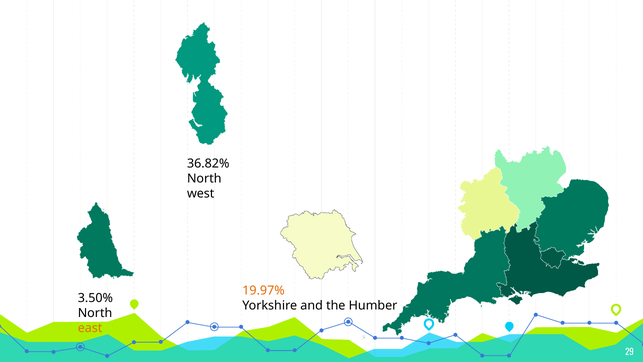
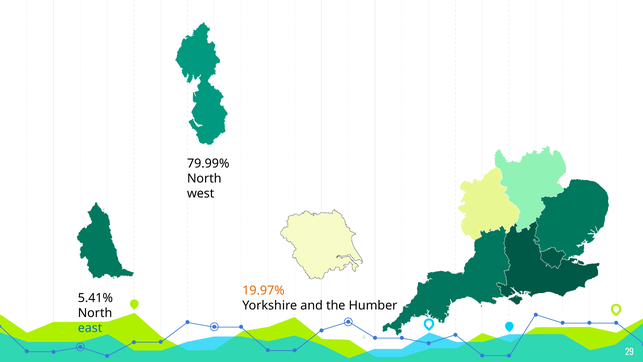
36.82%: 36.82% -> 79.99%
3.50%: 3.50% -> 5.41%
east colour: orange -> blue
